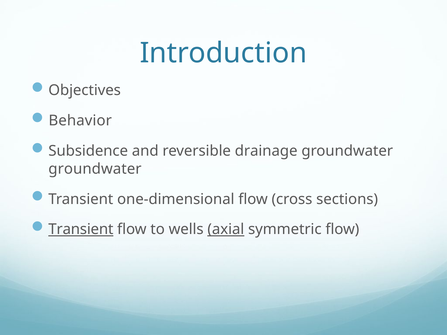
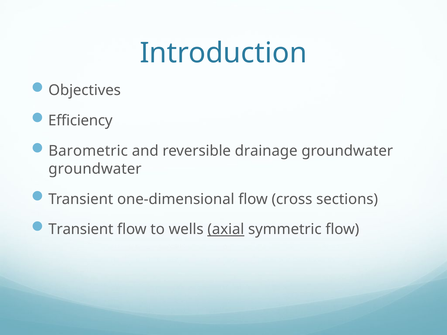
Behavior: Behavior -> Efficiency
Subsidence: Subsidence -> Barometric
Transient at (81, 230) underline: present -> none
